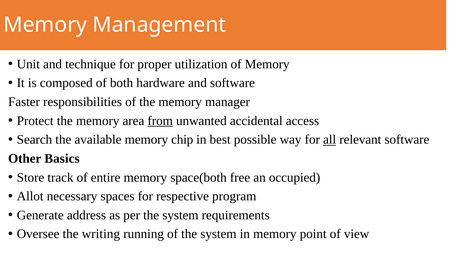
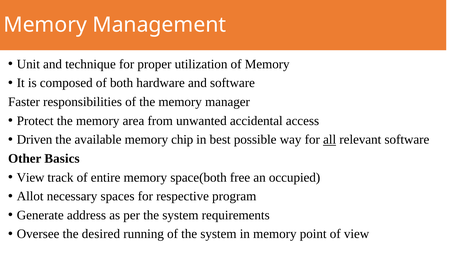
from underline: present -> none
Search: Search -> Driven
Store at (31, 178): Store -> View
writing: writing -> desired
